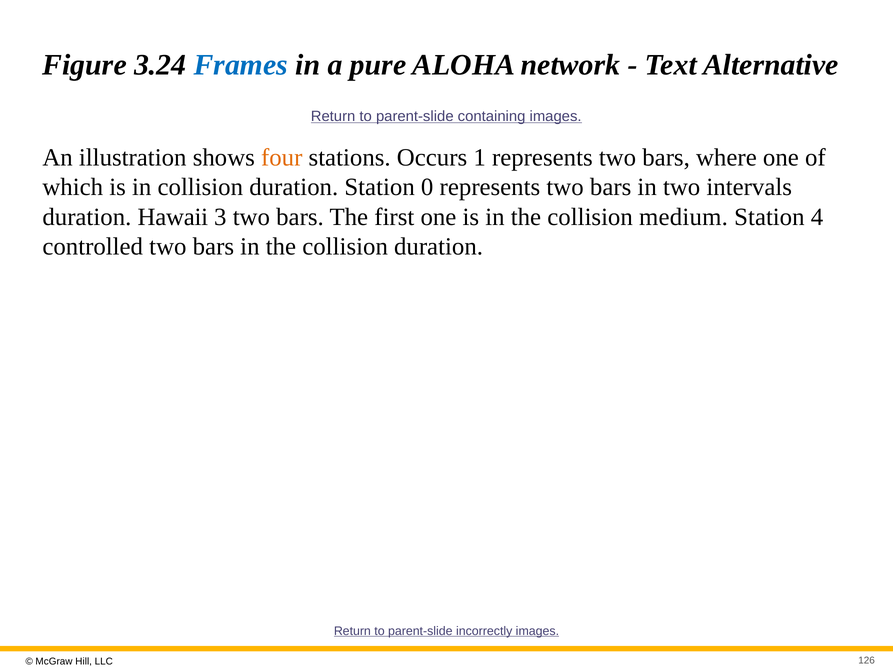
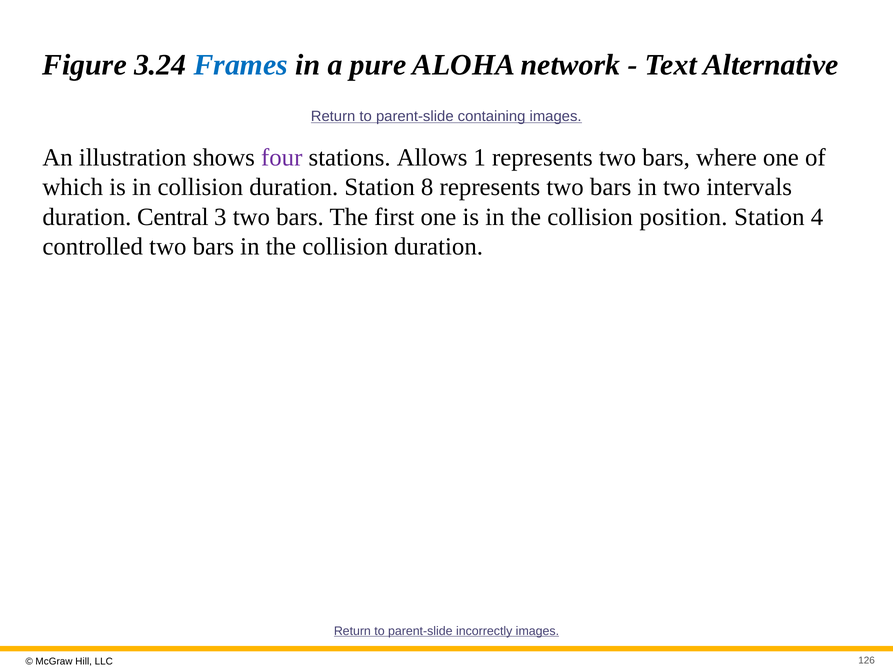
four colour: orange -> purple
Occurs: Occurs -> Allows
0: 0 -> 8
Hawaii: Hawaii -> Central
medium: medium -> position
